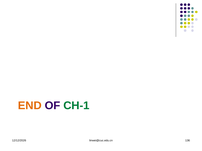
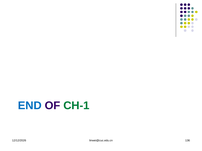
END colour: orange -> blue
